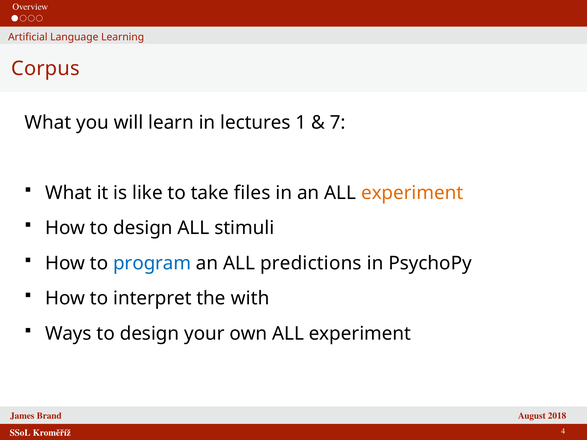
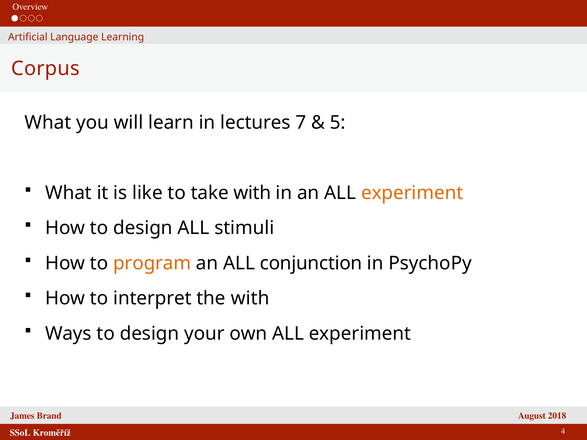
1: 1 -> 7
7: 7 -> 5
take files: files -> with
program colour: blue -> orange
predictions: predictions -> conjunction
